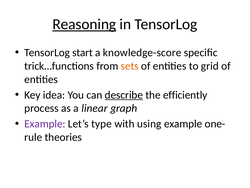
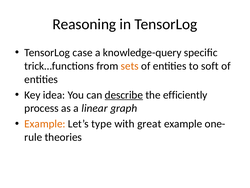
Reasoning underline: present -> none
start: start -> case
knowledge-score: knowledge-score -> knowledge-query
grid: grid -> soft
Example at (45, 124) colour: purple -> orange
using: using -> great
